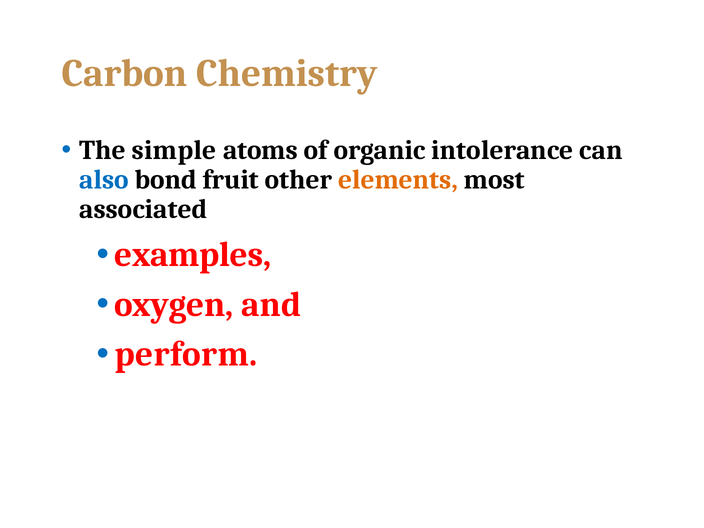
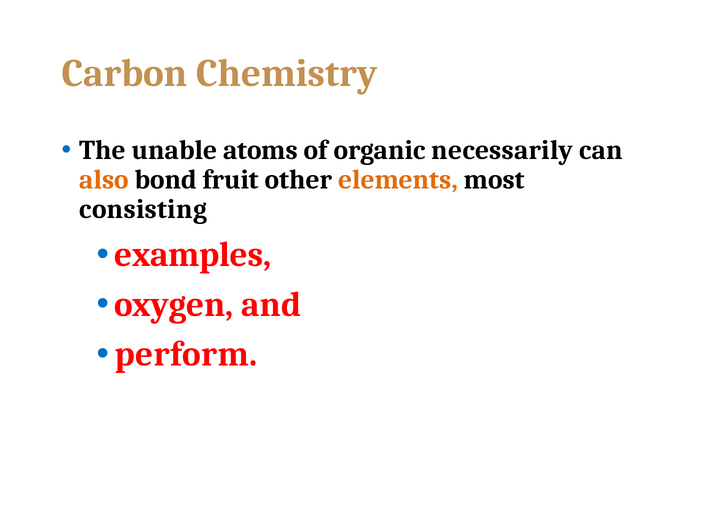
simple: simple -> unable
intolerance: intolerance -> necessarily
also colour: blue -> orange
associated: associated -> consisting
